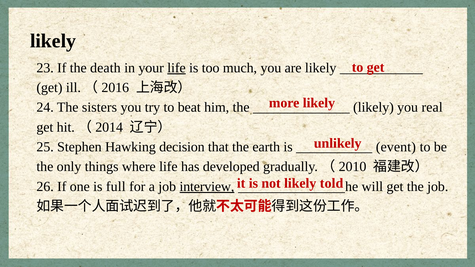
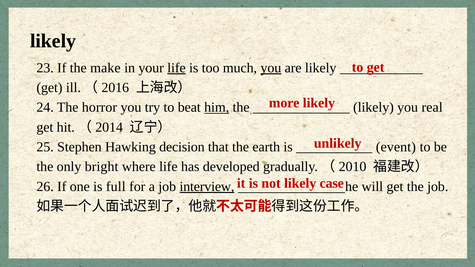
death: death -> make
you at (271, 68) underline: none -> present
sisters: sisters -> horror
him underline: none -> present
things: things -> bright
told: told -> case
